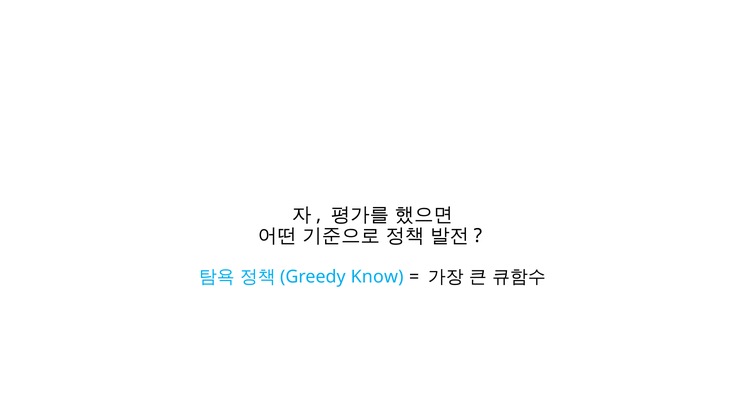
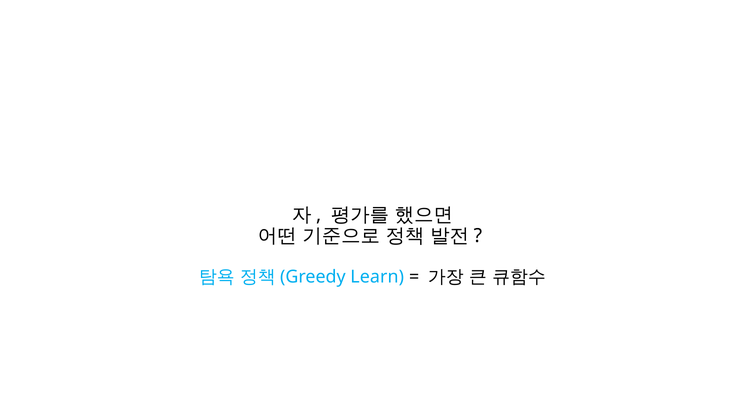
Know: Know -> Learn
